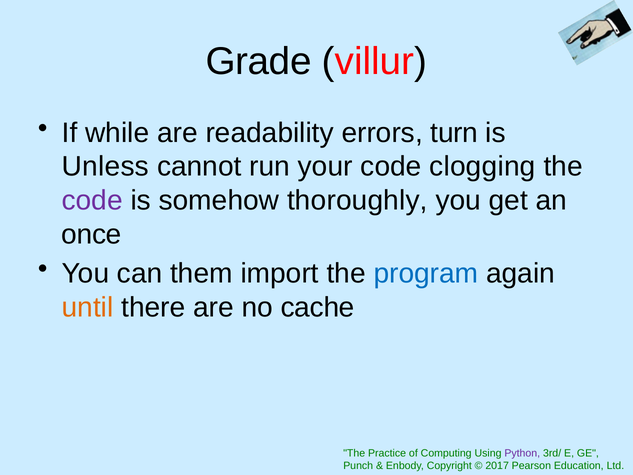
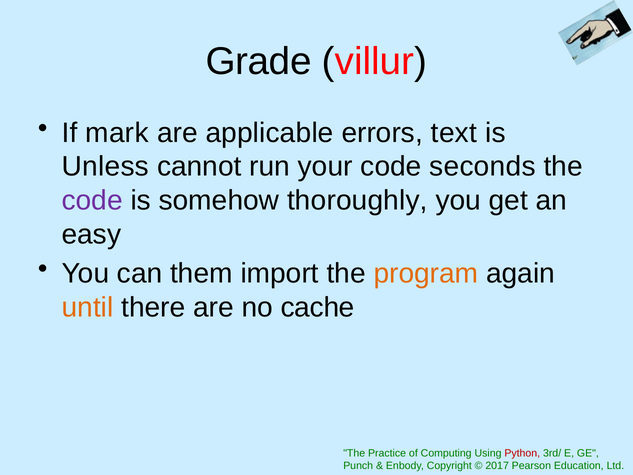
while: while -> mark
readability: readability -> applicable
turn: turn -> text
clogging: clogging -> seconds
once: once -> easy
program colour: blue -> orange
Python colour: purple -> red
